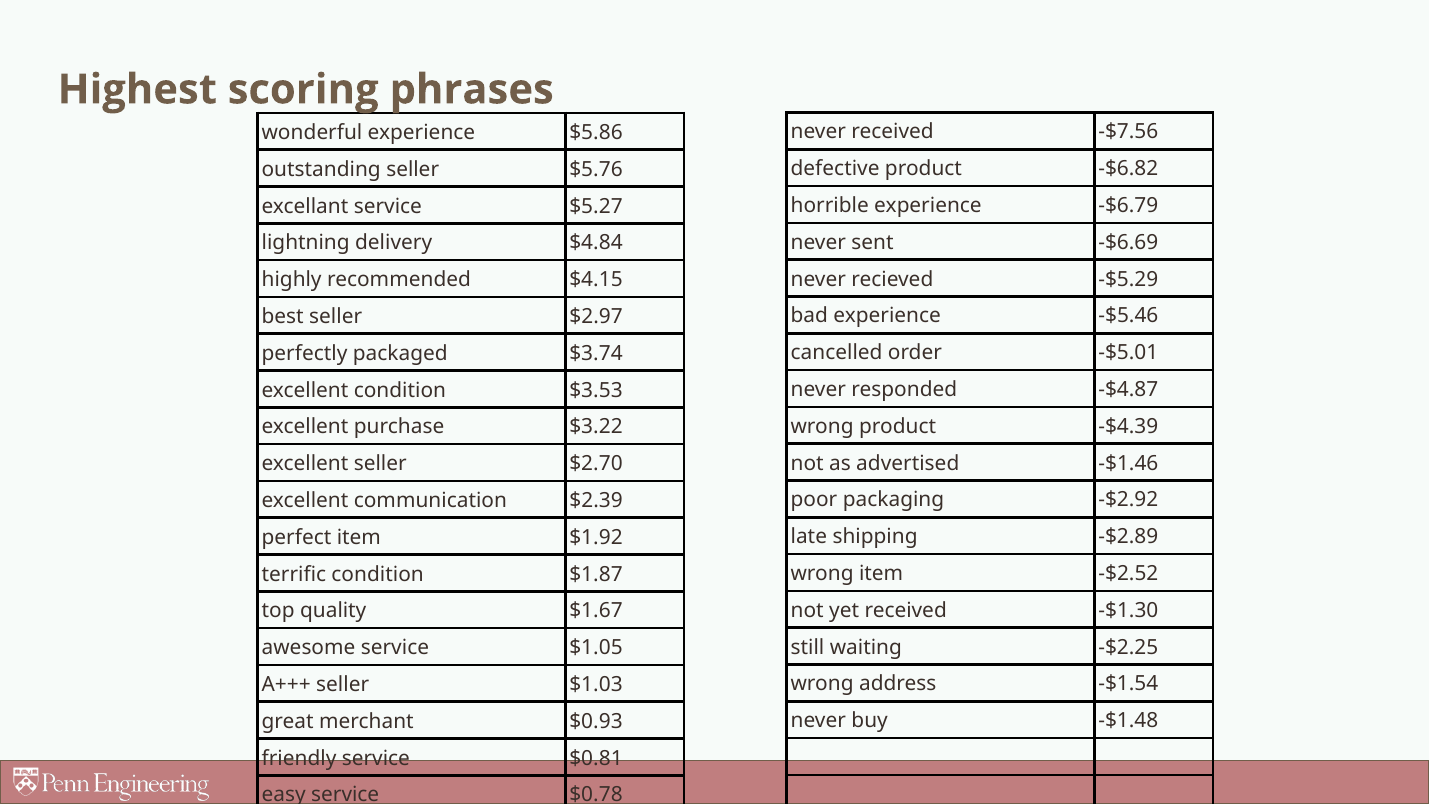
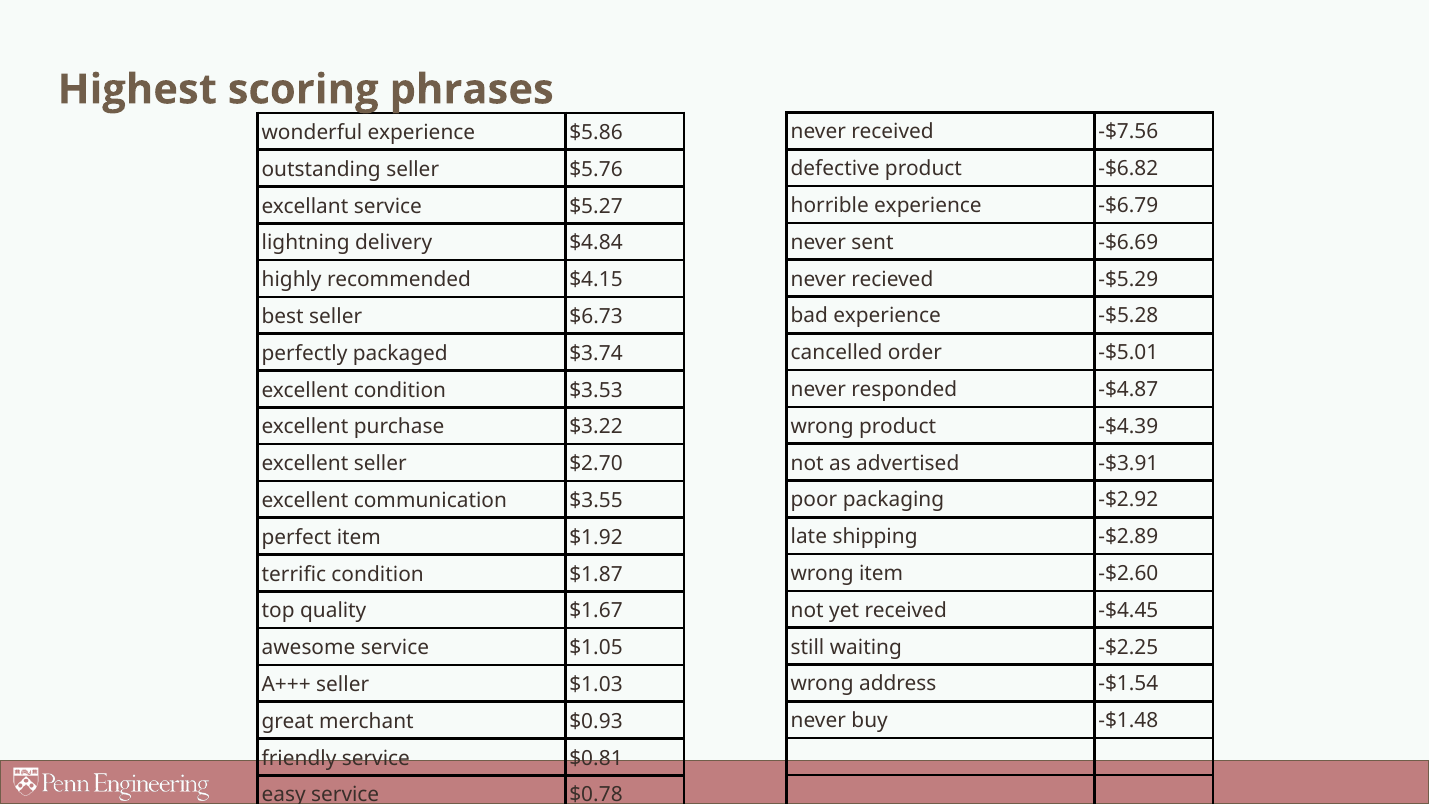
-$5.46: -$5.46 -> -$5.28
$2.97: $2.97 -> $6.73
-$1.46: -$1.46 -> -$3.91
$2.39: $2.39 -> $3.55
-$2.52: -$2.52 -> -$2.60
-$1.30: -$1.30 -> -$4.45
